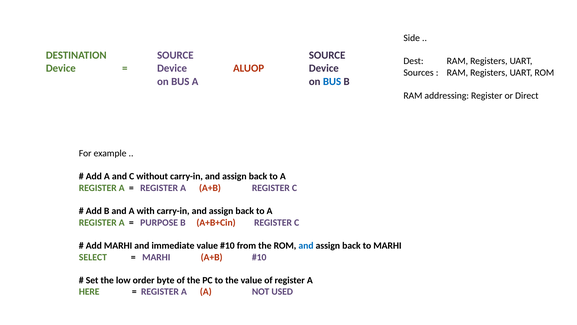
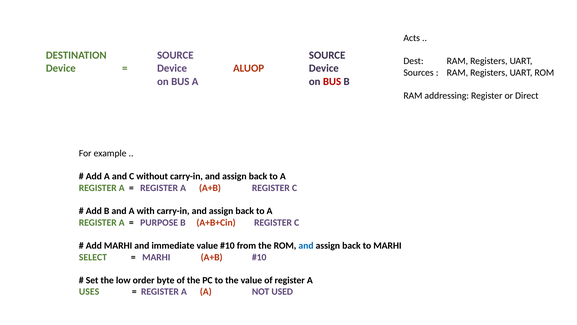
Side: Side -> Acts
BUS at (332, 82) colour: blue -> red
HERE: HERE -> USES
